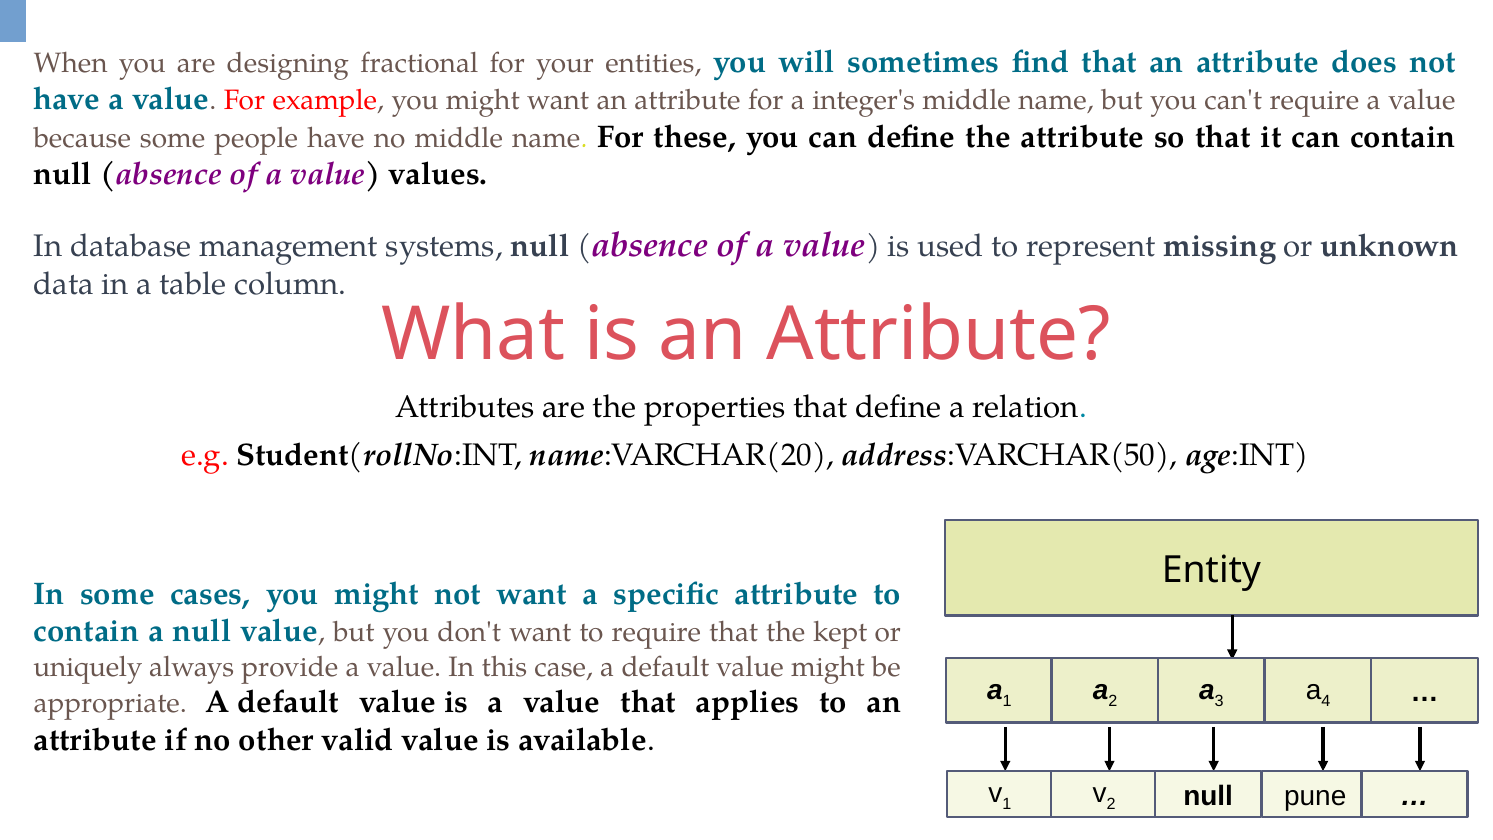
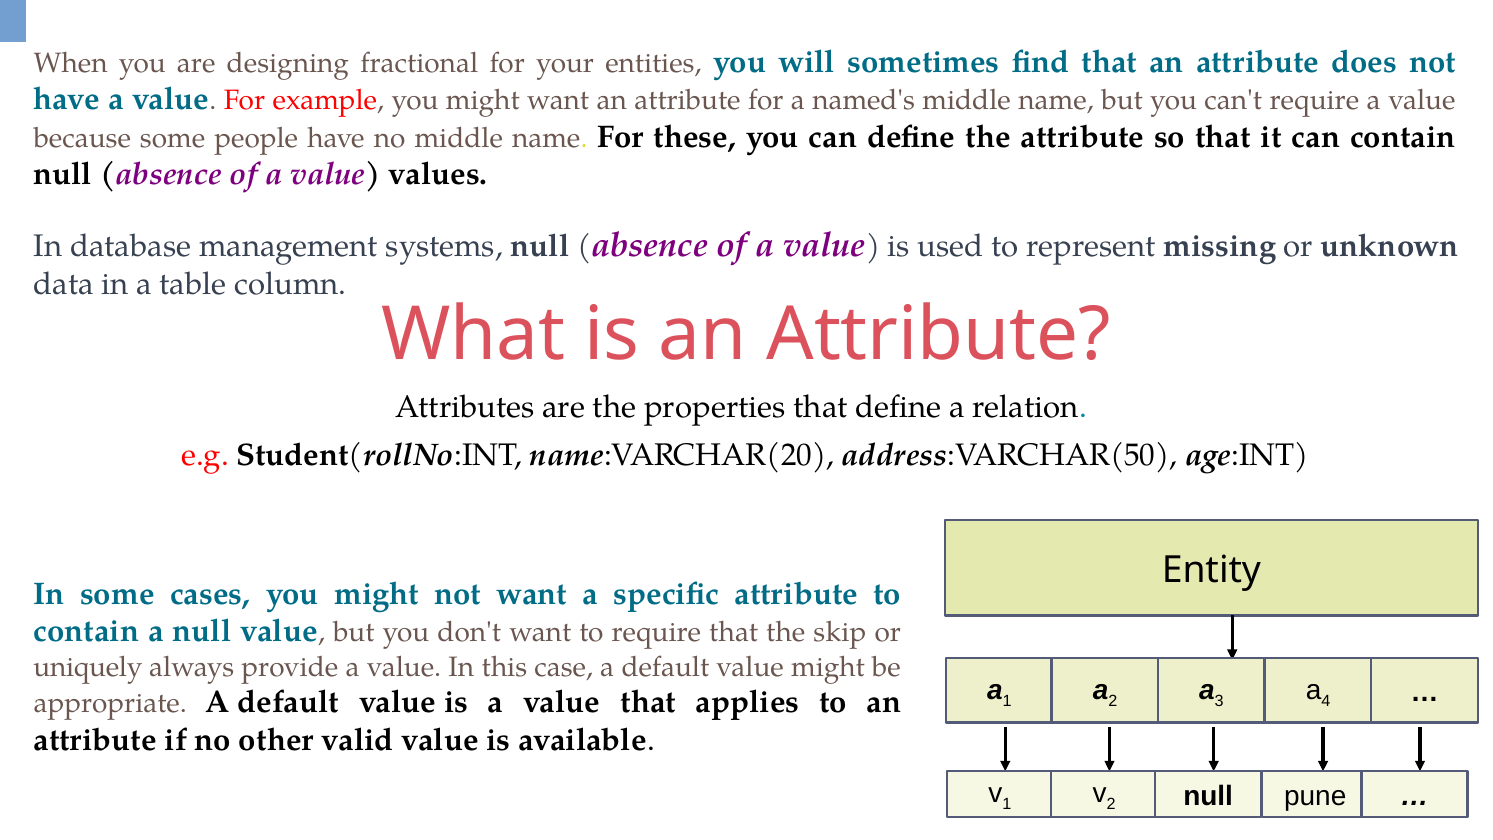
integer's: integer's -> named's
kept: kept -> skip
